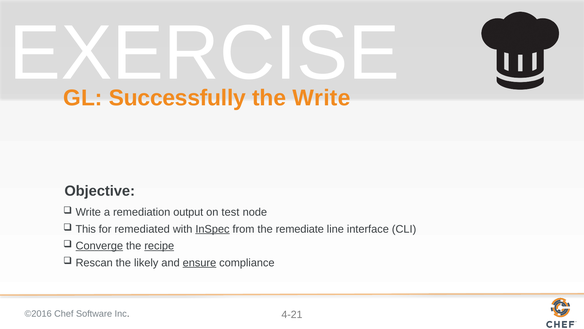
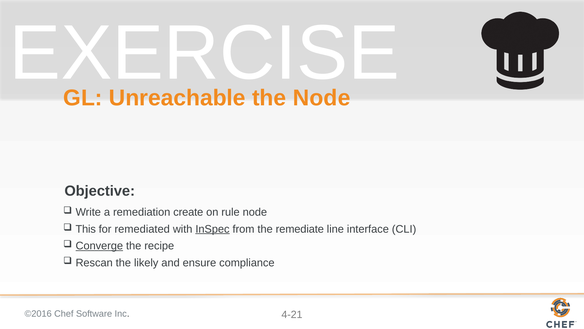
Successfully: Successfully -> Unreachable
the Write: Write -> Node
output: output -> create
test: test -> rule
recipe underline: present -> none
ensure underline: present -> none
